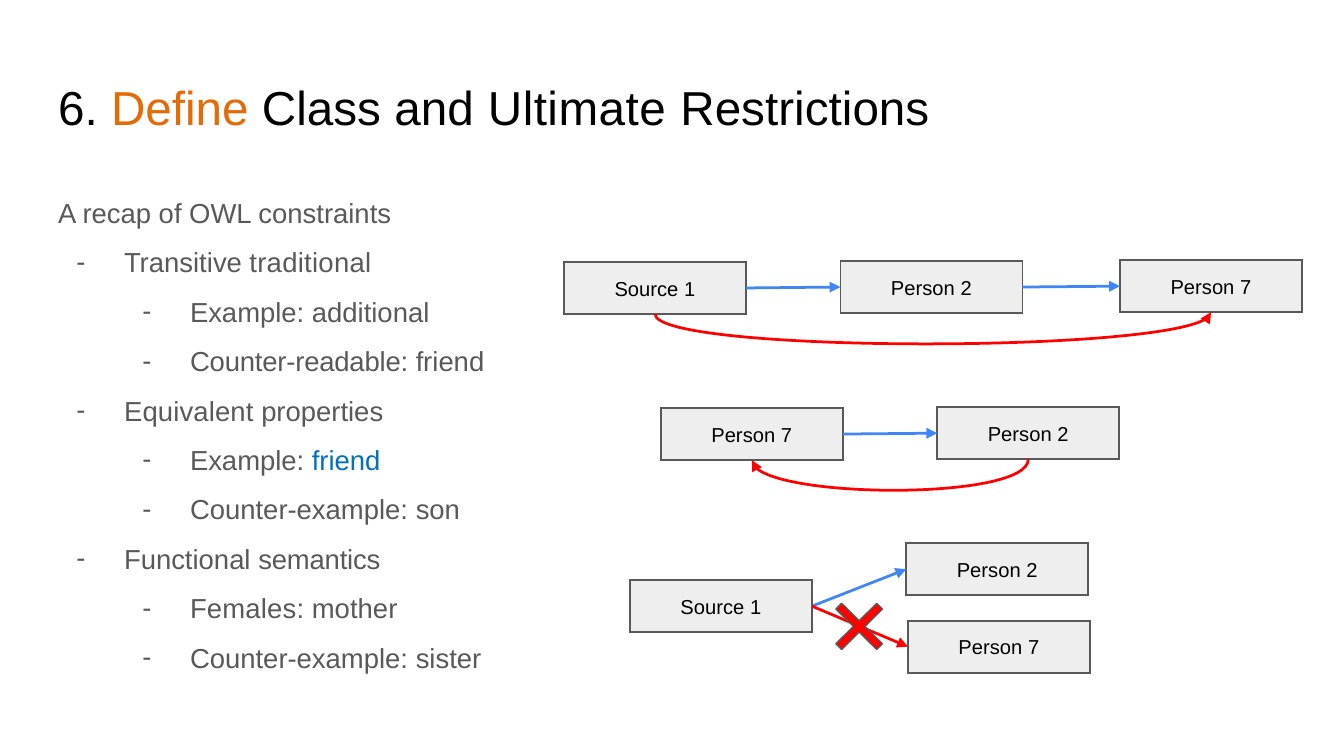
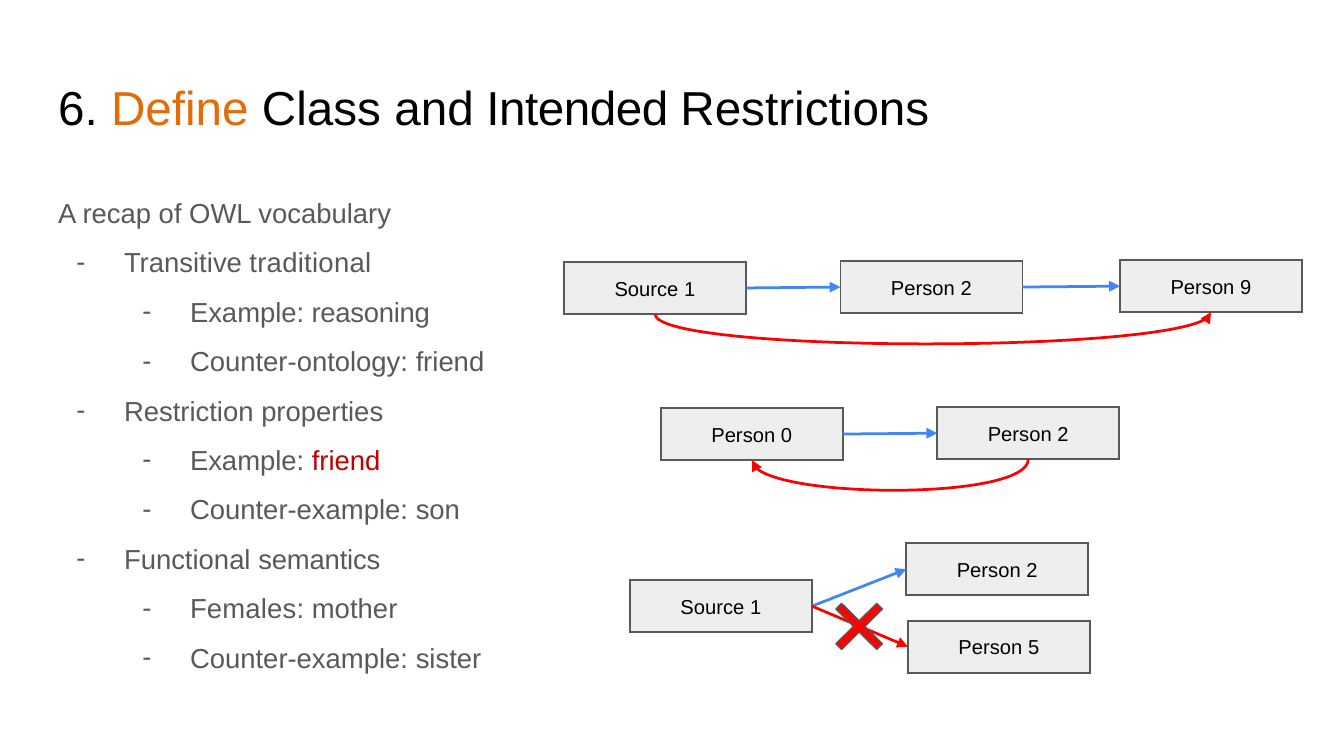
Ultimate: Ultimate -> Intended
constraints: constraints -> vocabulary
7 at (1246, 288): 7 -> 9
additional: additional -> reasoning
Counter-readable: Counter-readable -> Counter-ontology
Equivalent: Equivalent -> Restriction
7 at (787, 435): 7 -> 0
friend at (346, 461) colour: blue -> red
7 at (1034, 648): 7 -> 5
